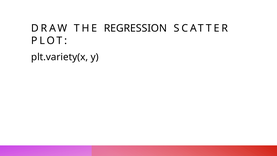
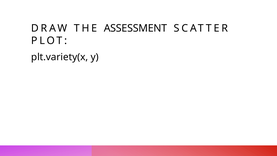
REGRESSION: REGRESSION -> ASSESSMENT
